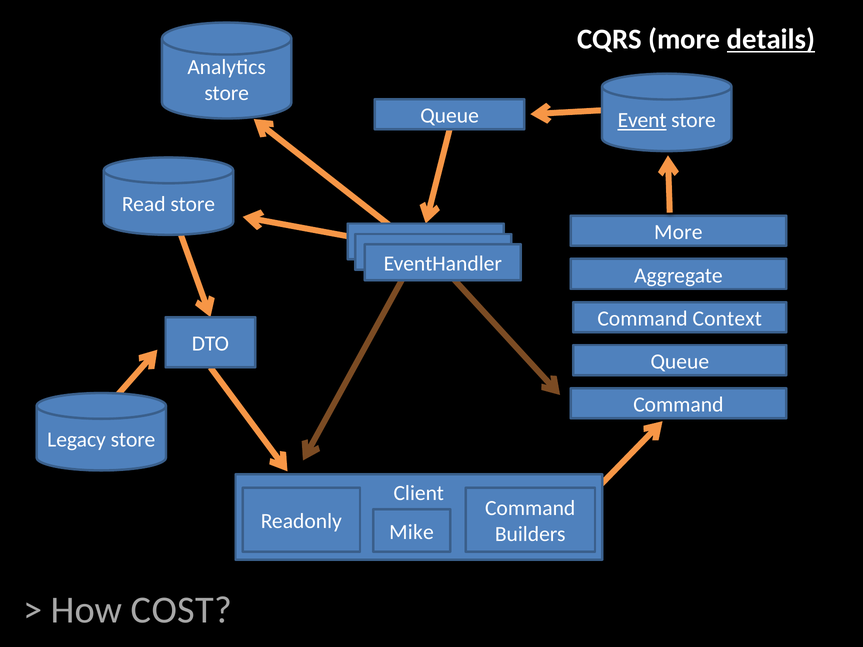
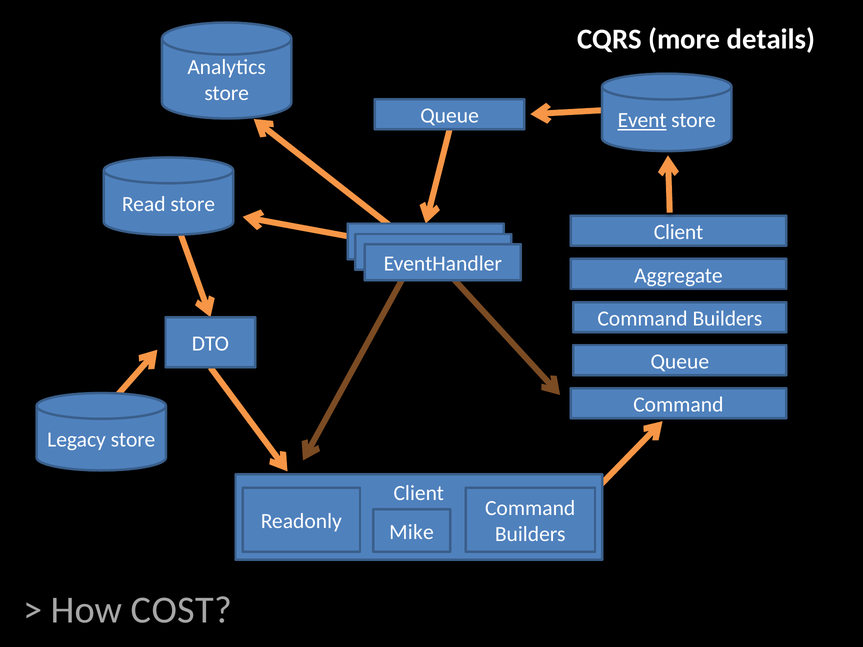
details underline: present -> none
More at (678, 232): More -> Client
Context at (727, 319): Context -> Builders
